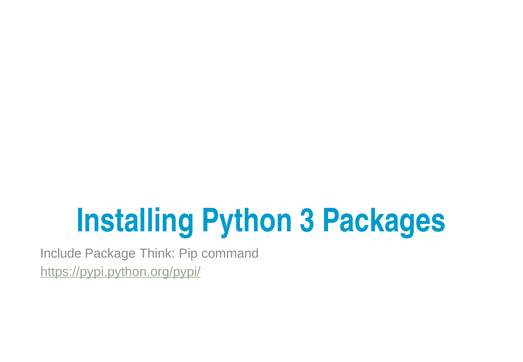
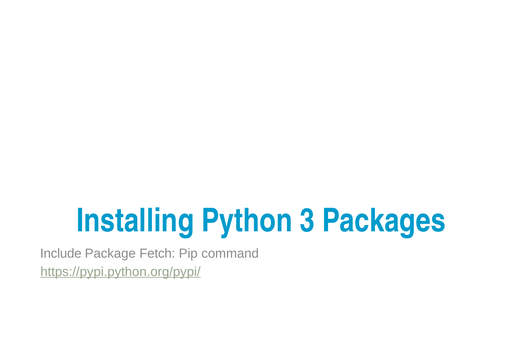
Think: Think -> Fetch
